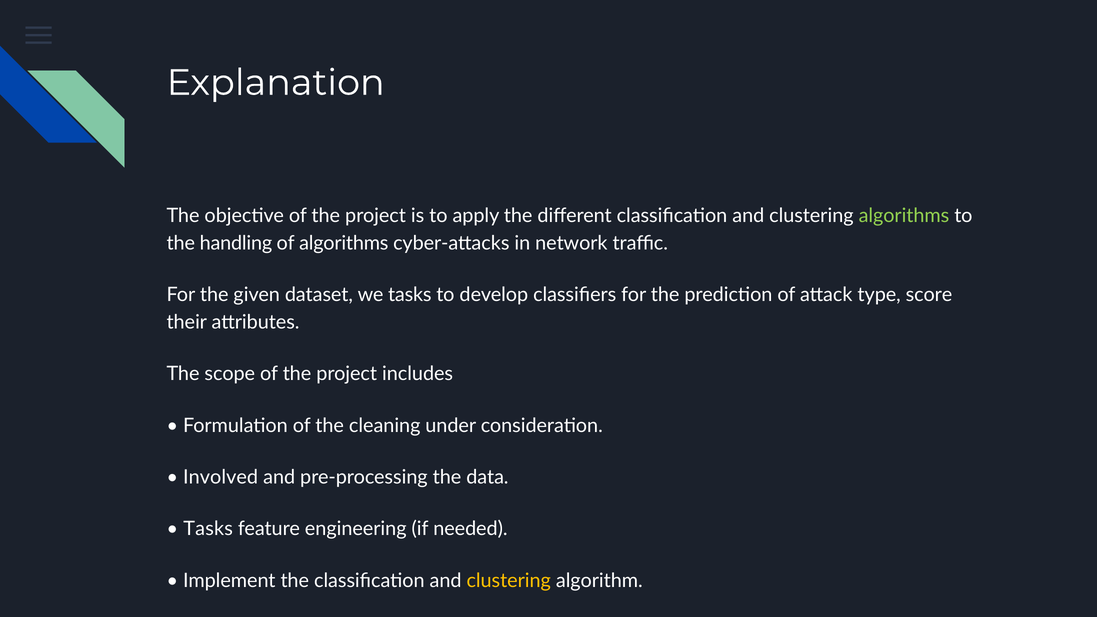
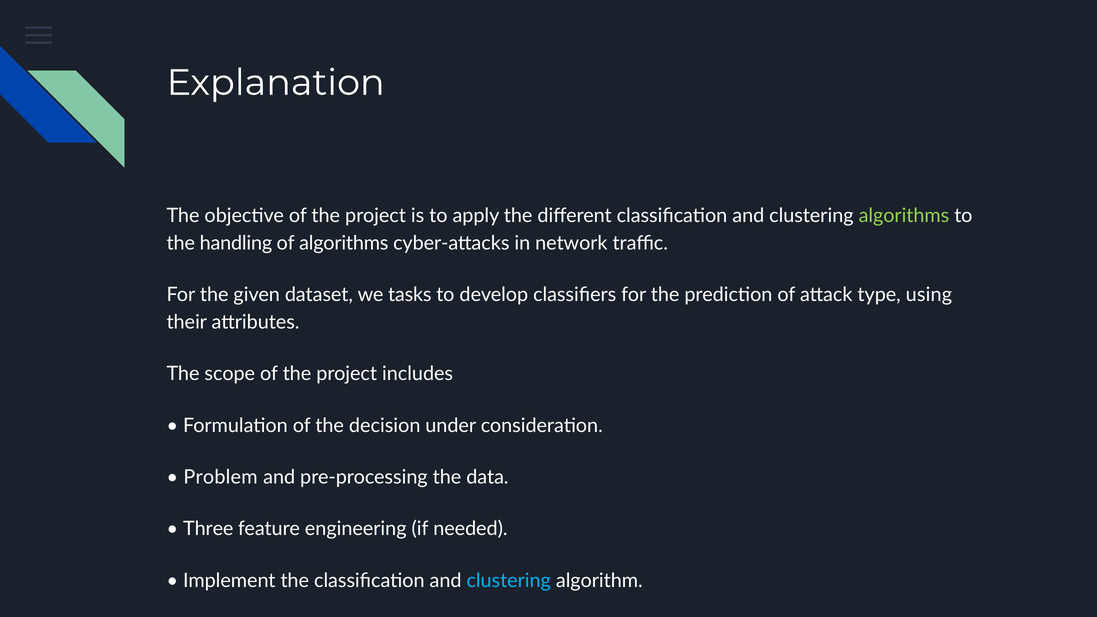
score: score -> using
cleaning: cleaning -> decision
Involved: Involved -> Problem
Tasks at (208, 529): Tasks -> Three
clustering at (509, 581) colour: yellow -> light blue
